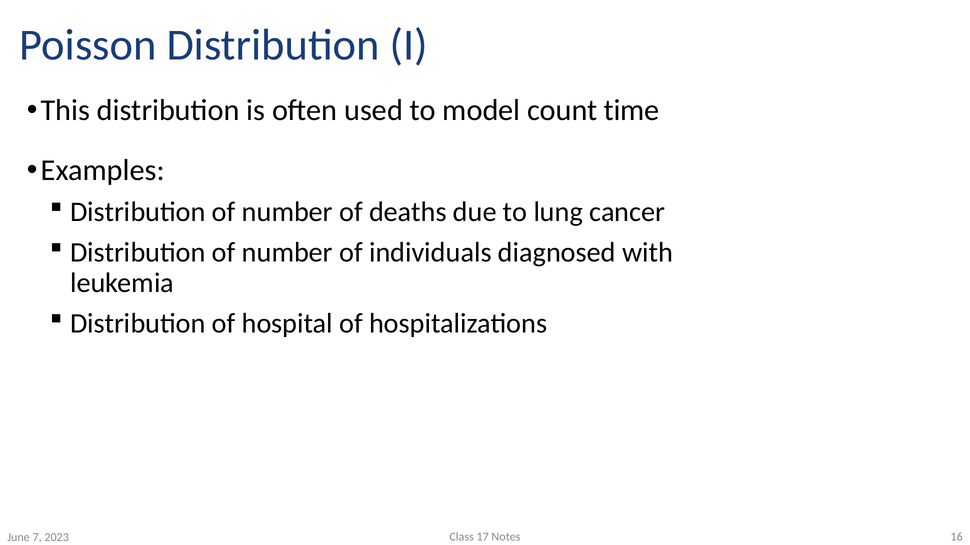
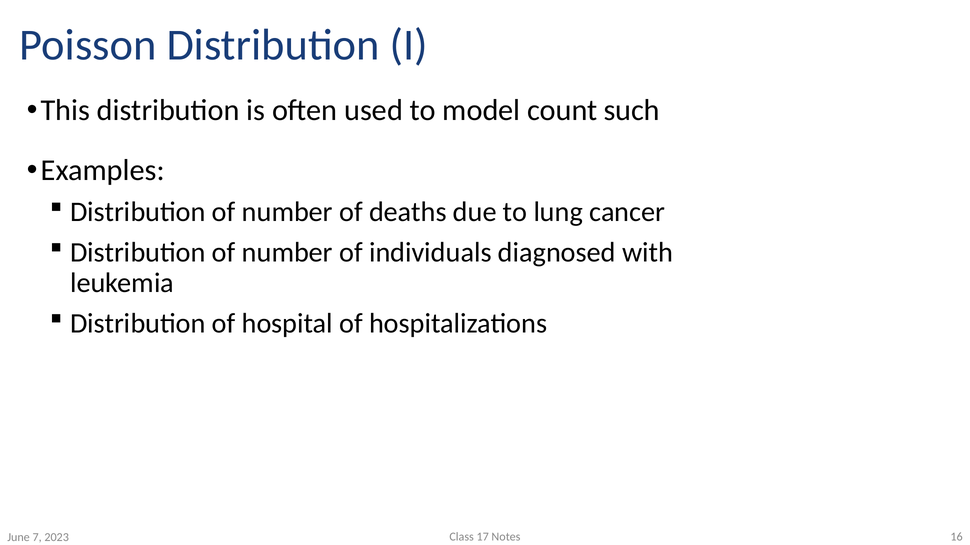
time: time -> such
